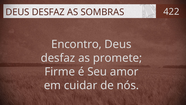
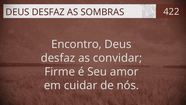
promete: promete -> convidar
